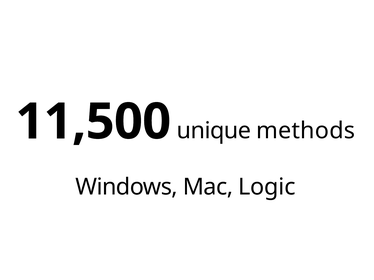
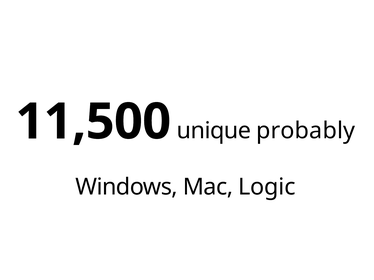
methods: methods -> probably
